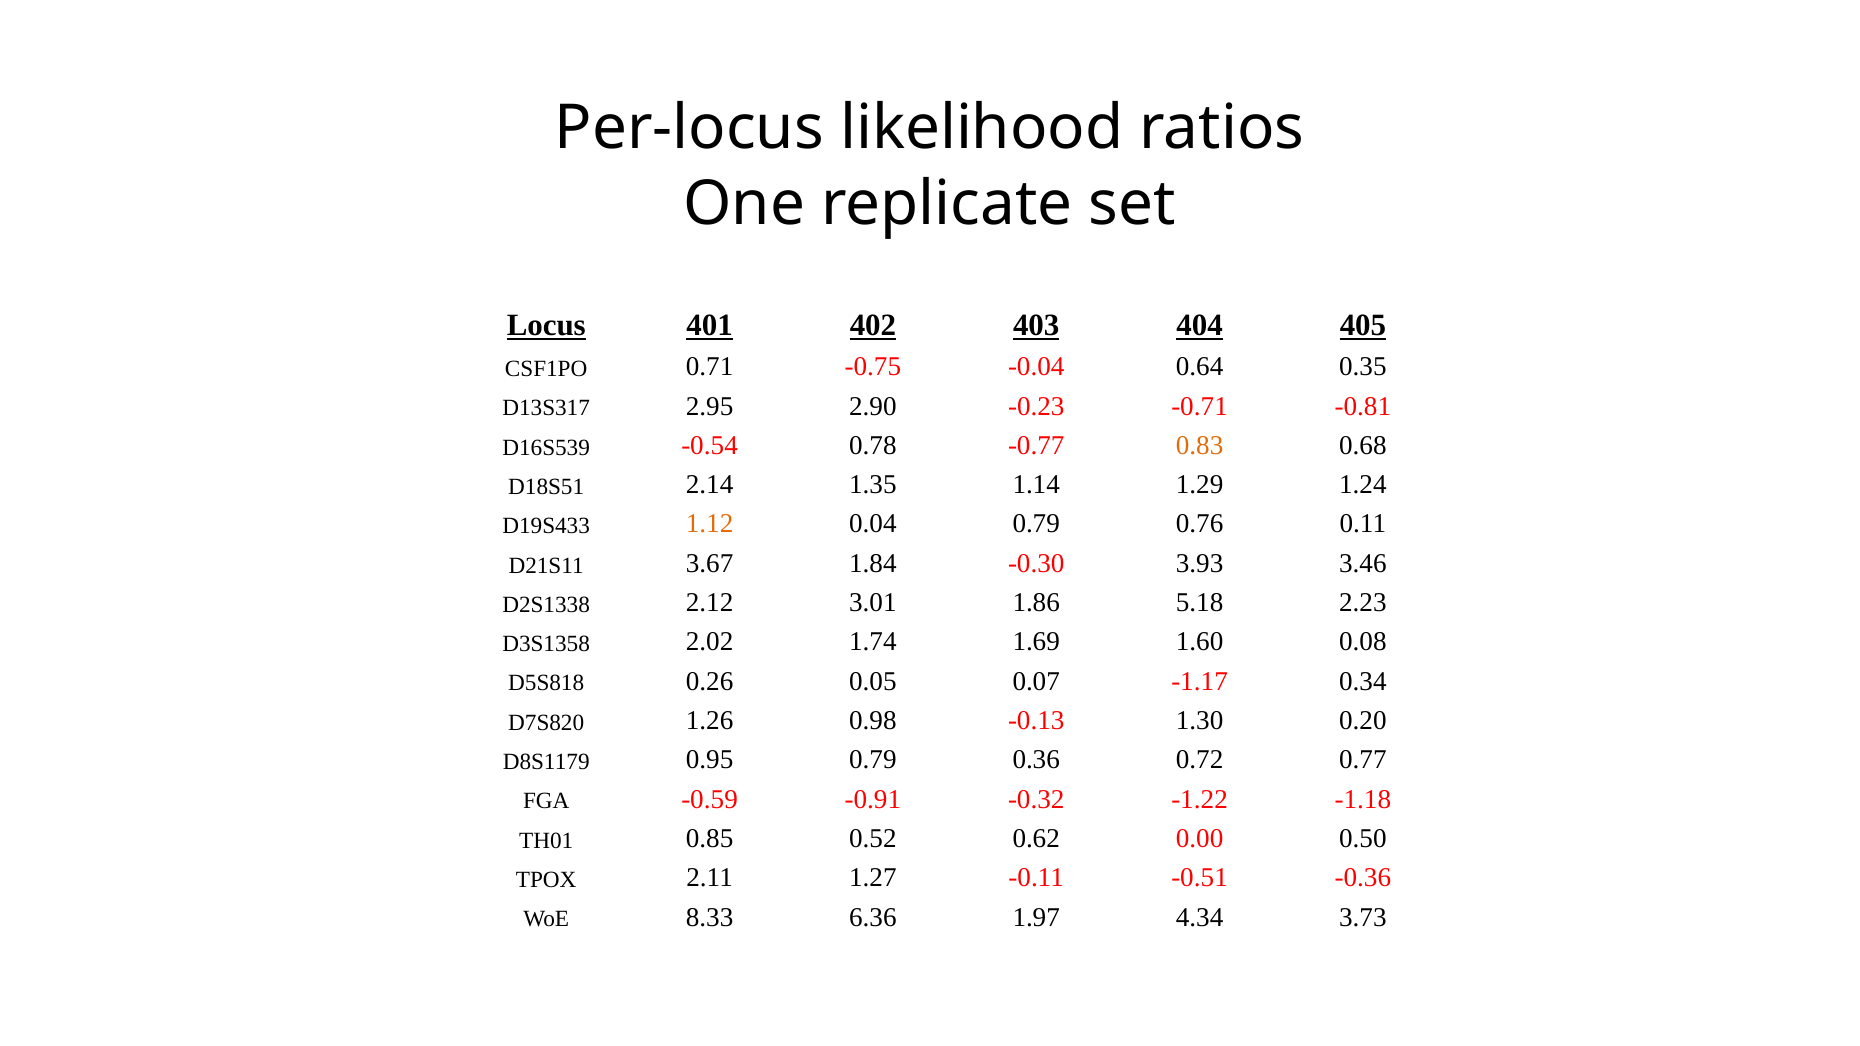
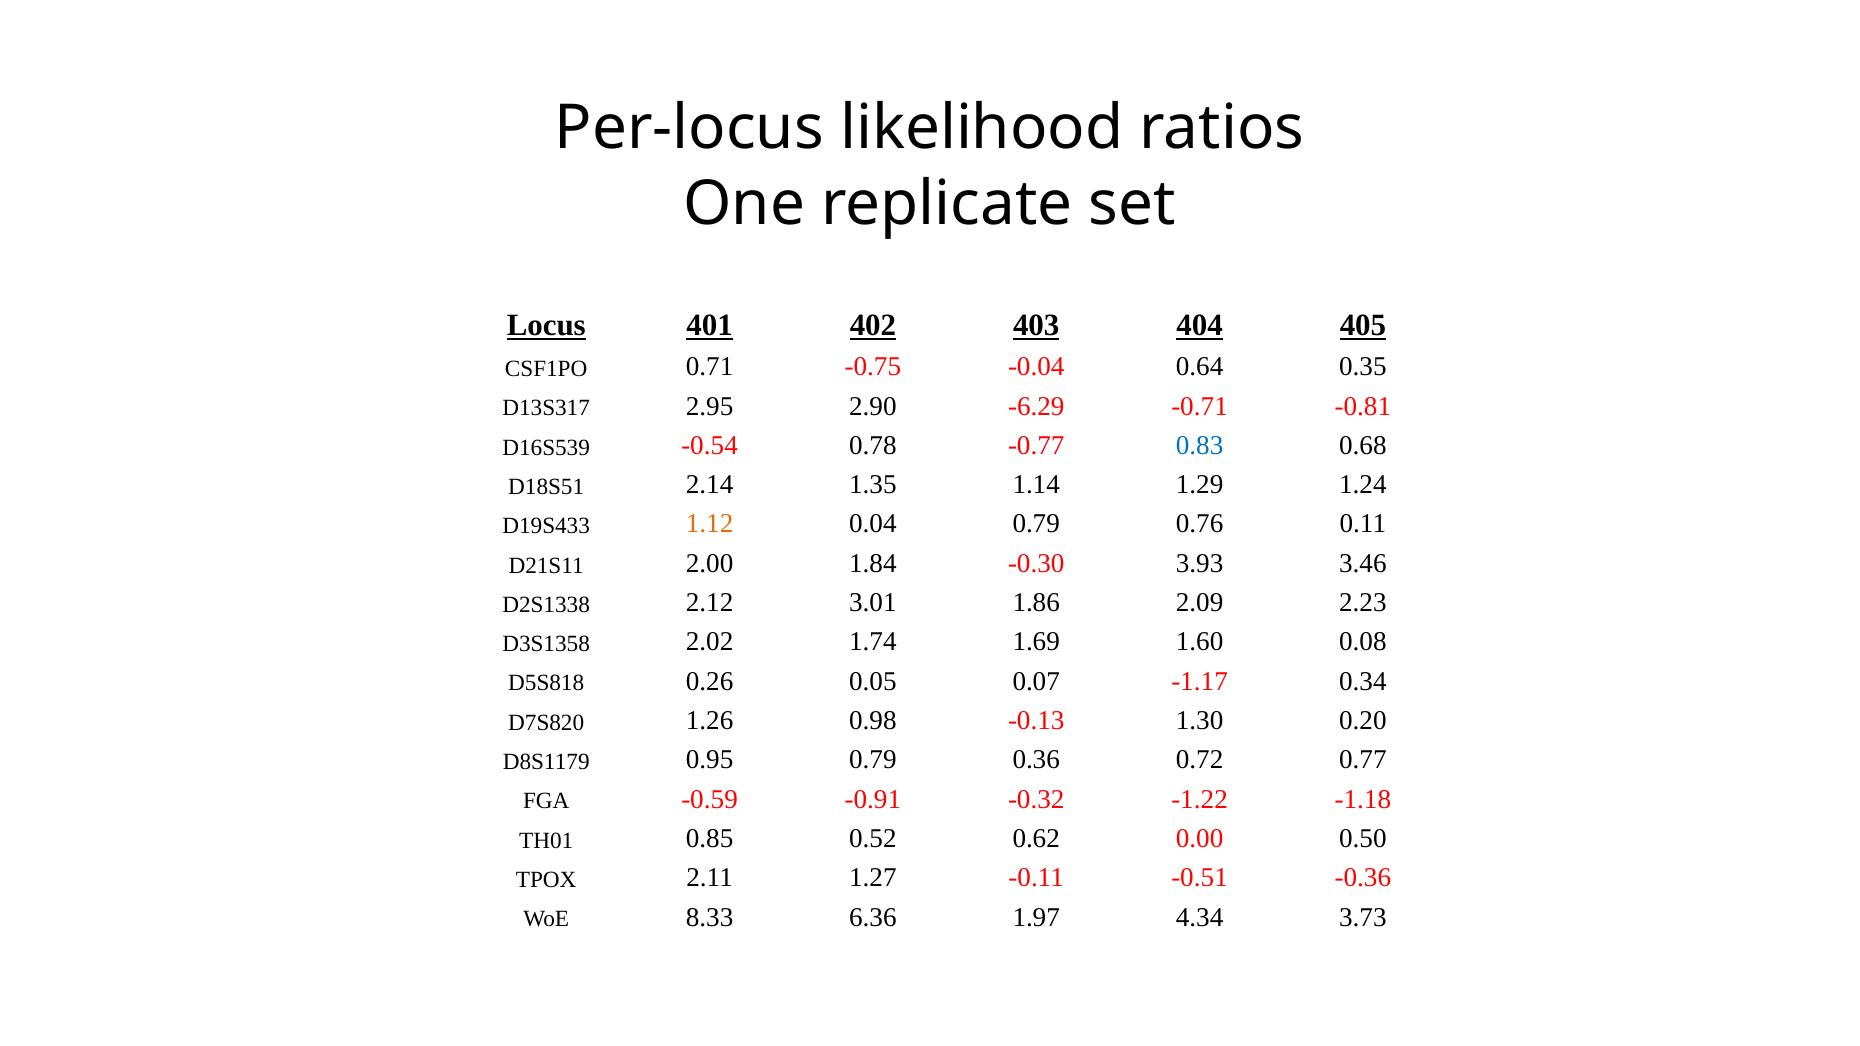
-0.23: -0.23 -> -6.29
0.83 colour: orange -> blue
3.67: 3.67 -> 2.00
5.18: 5.18 -> 2.09
